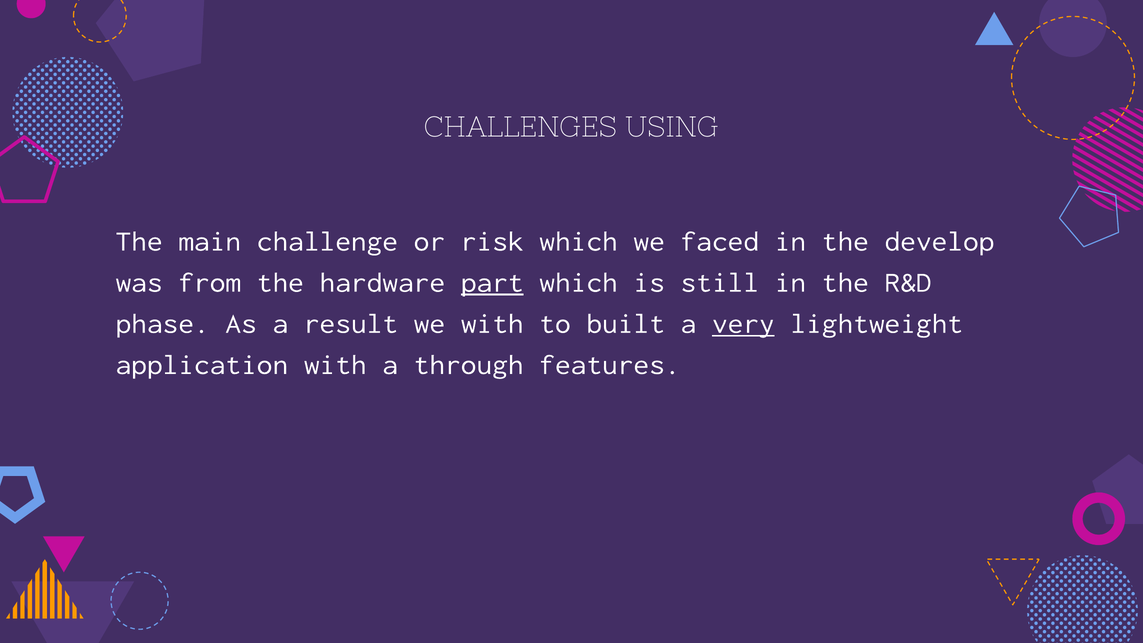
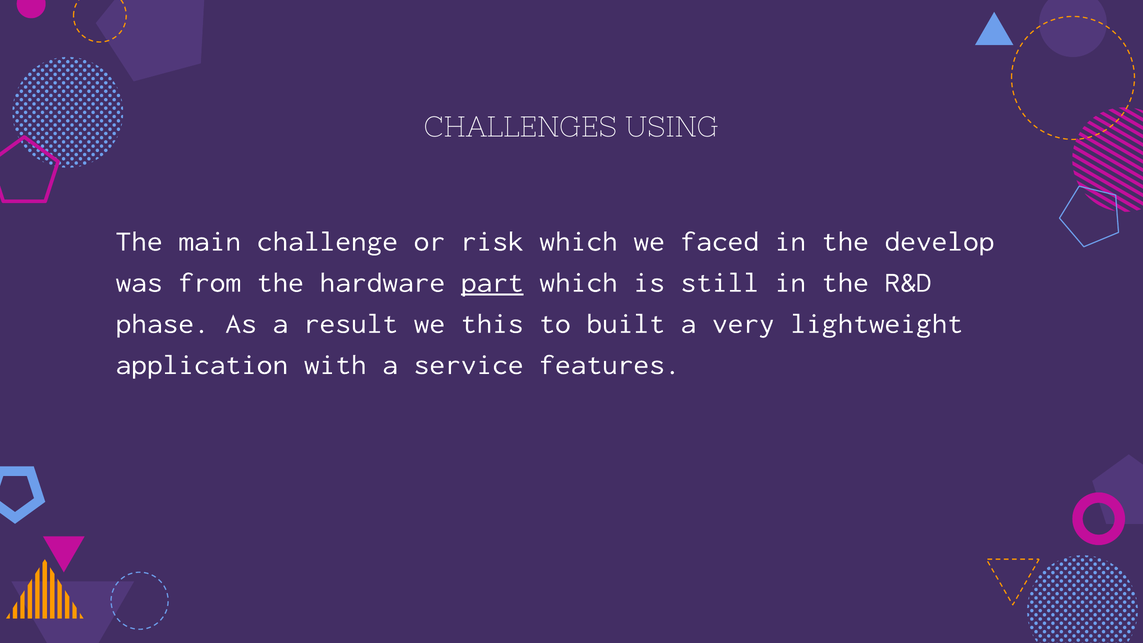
we with: with -> this
very underline: present -> none
through: through -> service
